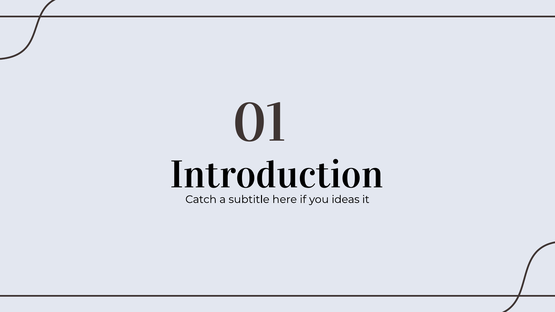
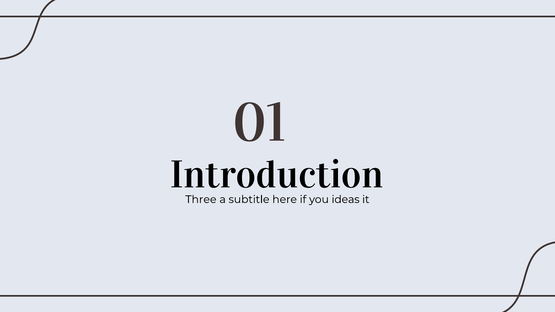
Catch: Catch -> Three
